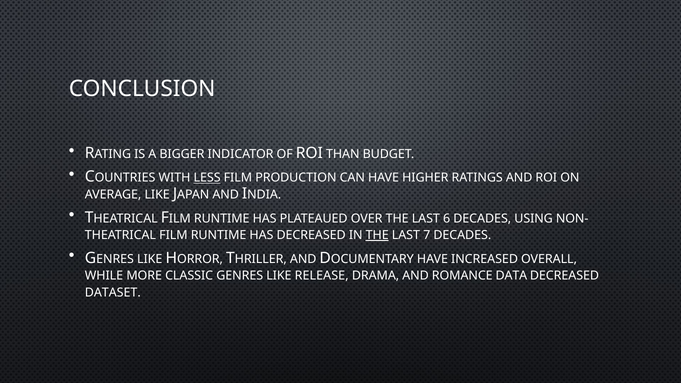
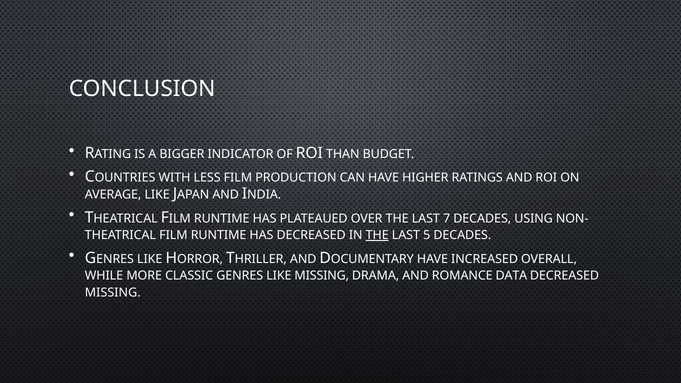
LESS underline: present -> none
6: 6 -> 7
7: 7 -> 5
LIKE RELEASE: RELEASE -> MISSING
DATASET at (113, 293): DATASET -> MISSING
